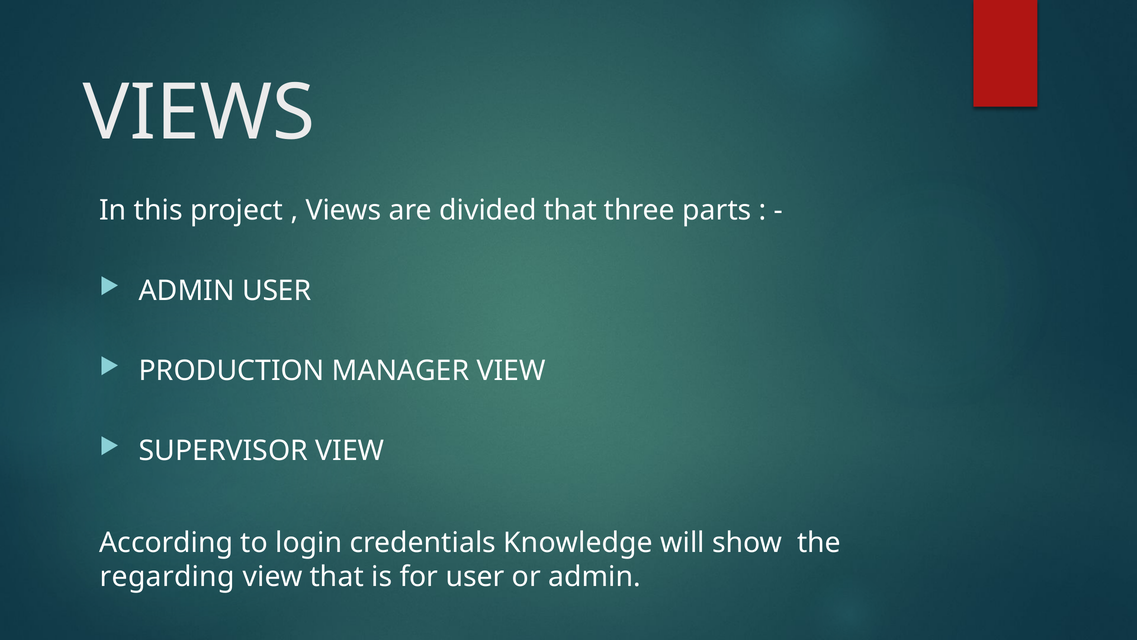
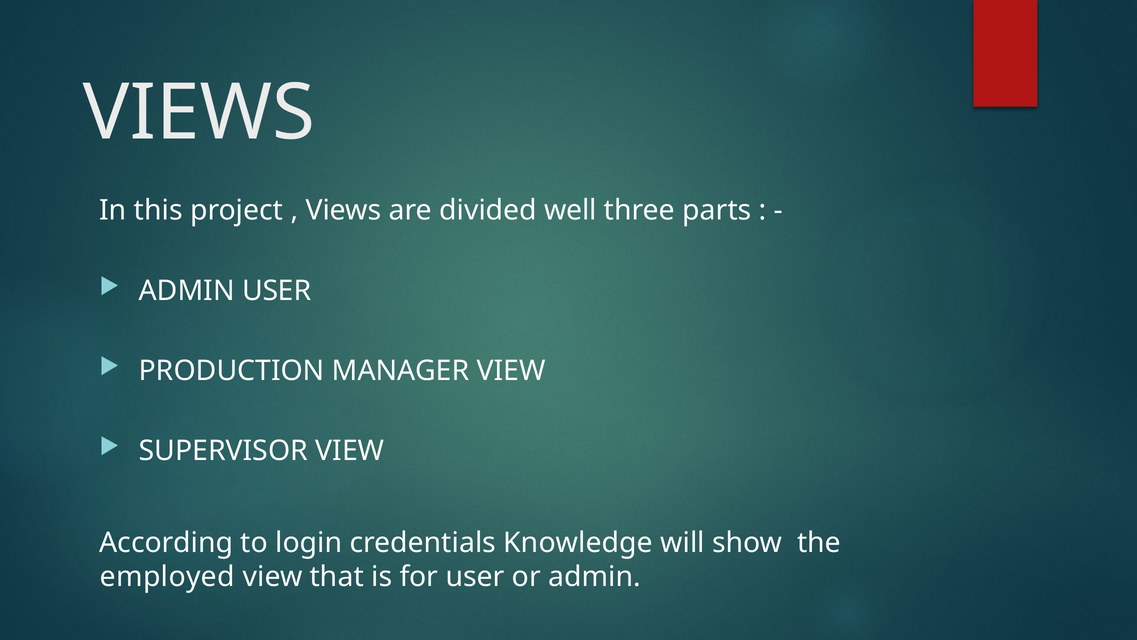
divided that: that -> well
regarding: regarding -> employed
